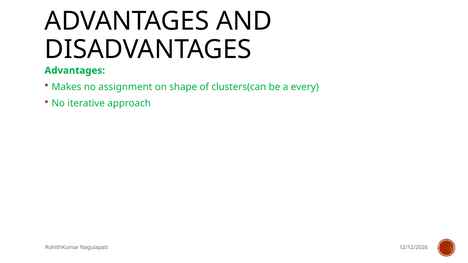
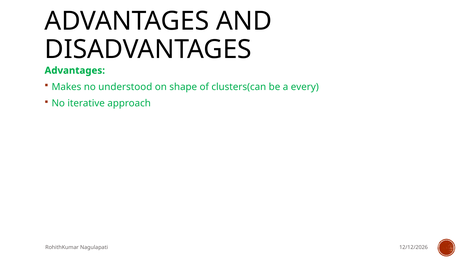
assignment: assignment -> understood
